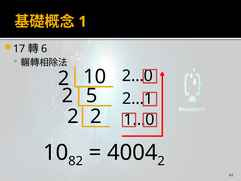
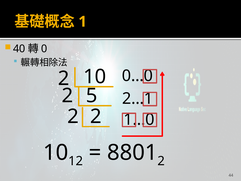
17: 17 -> 40
6: 6 -> 0
2…0: 2…0 -> 0…0
82: 82 -> 12
4004: 4004 -> 8801
